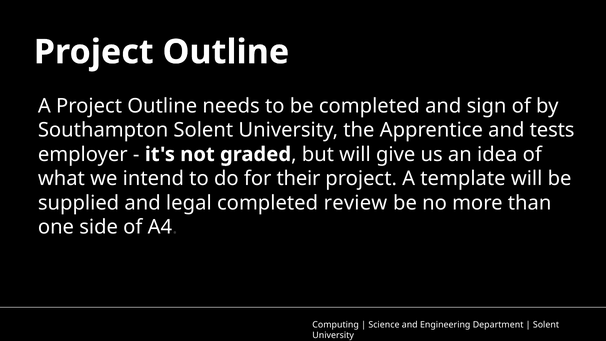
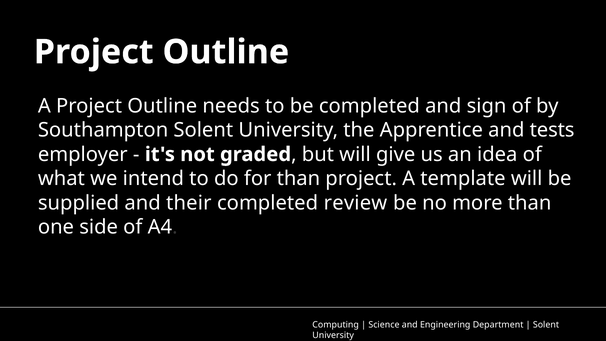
for their: their -> than
legal: legal -> their
